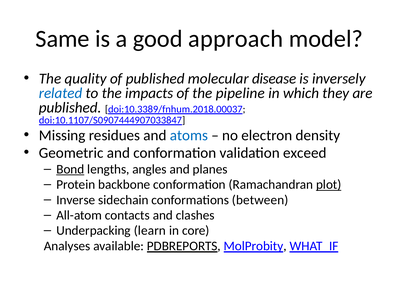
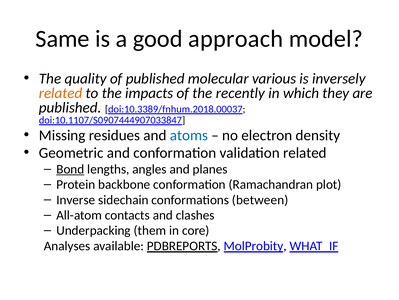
disease: disease -> various
related at (61, 93) colour: blue -> orange
pipeline: pipeline -> recently
validation exceed: exceed -> related
plot underline: present -> none
learn: learn -> them
